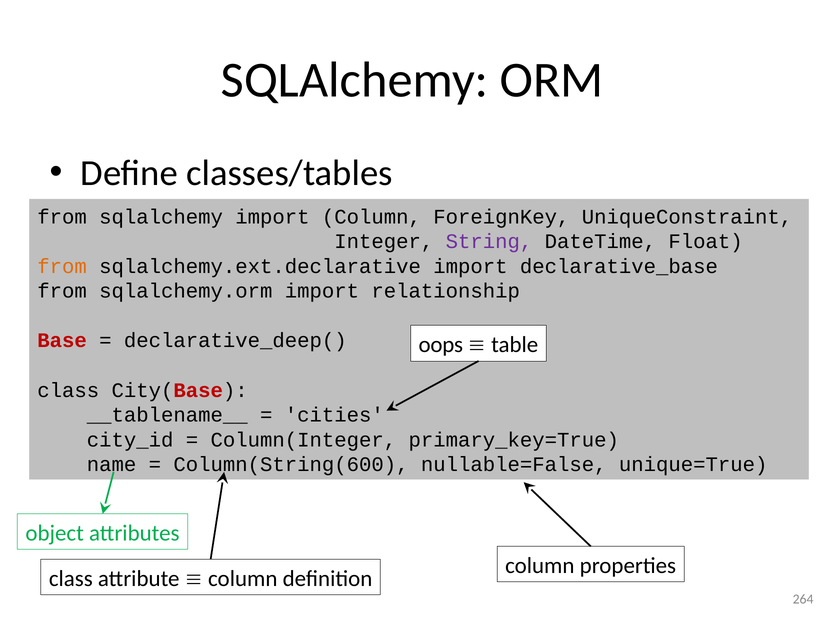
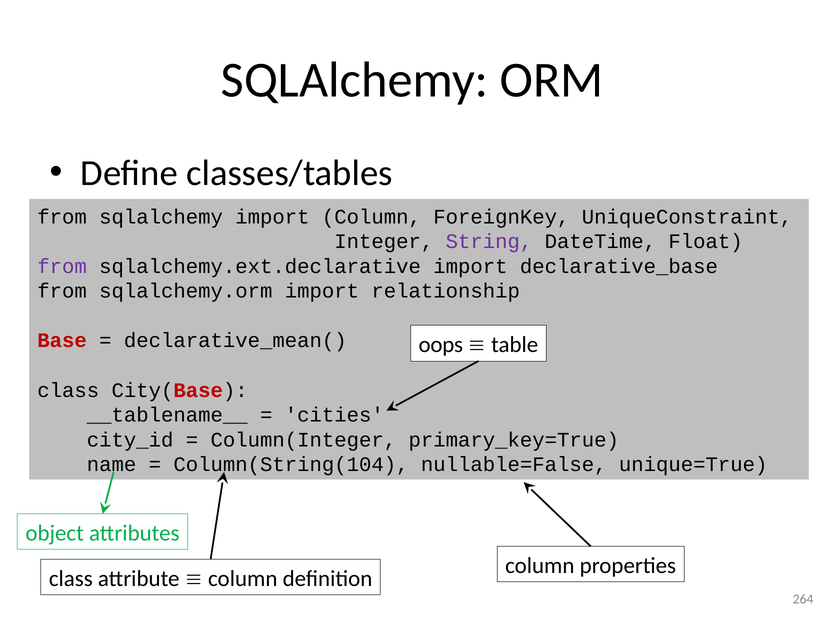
from at (62, 266) colour: orange -> purple
declarative_deep(: declarative_deep( -> declarative_mean(
Column(String(600: Column(String(600 -> Column(String(104
